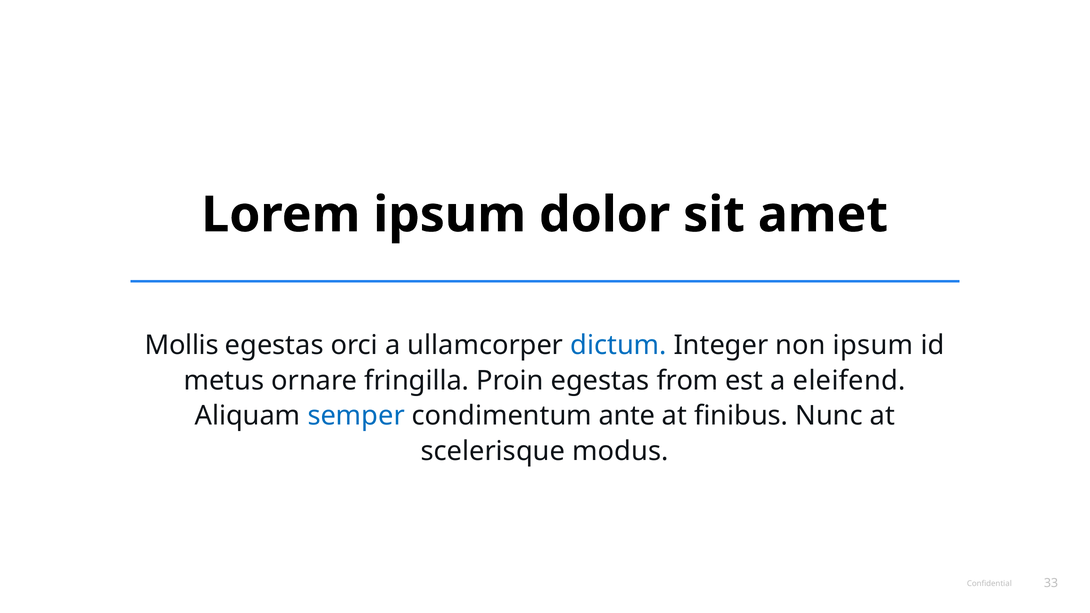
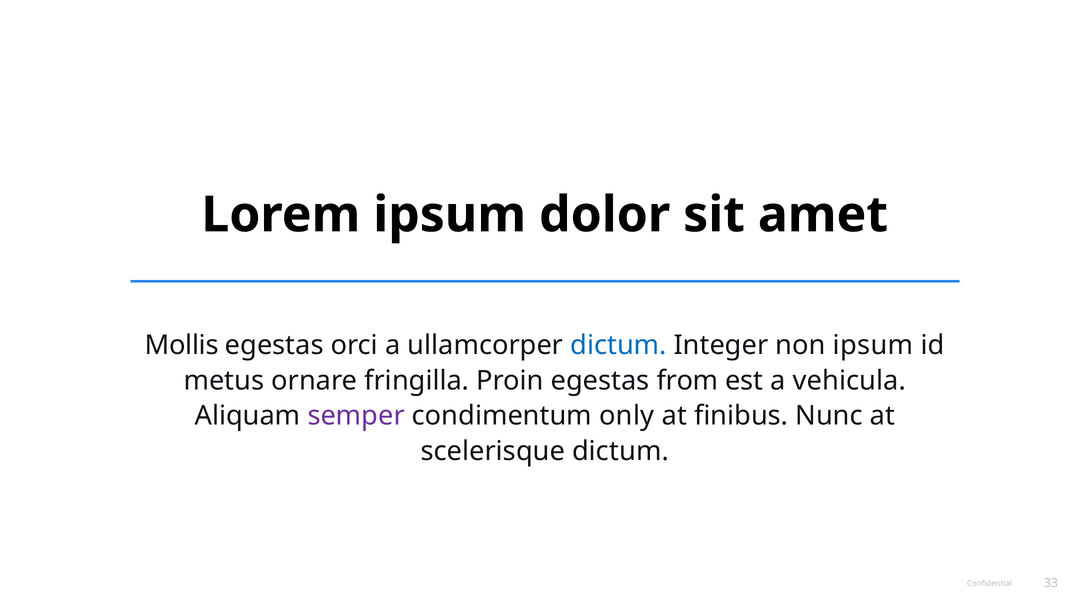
eleifend: eleifend -> vehicula
semper colour: blue -> purple
ante: ante -> only
scelerisque modus: modus -> dictum
